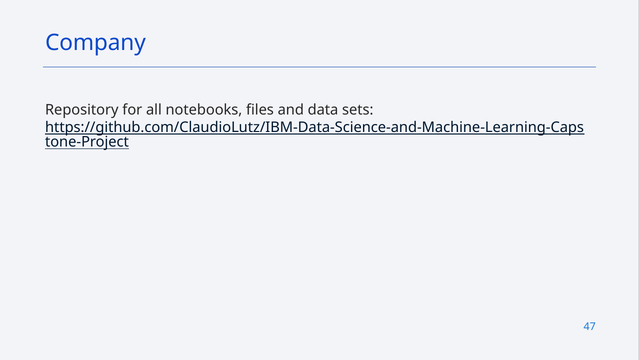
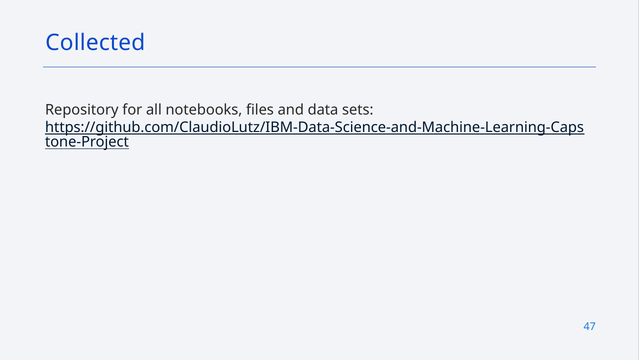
Company: Company -> Collected
